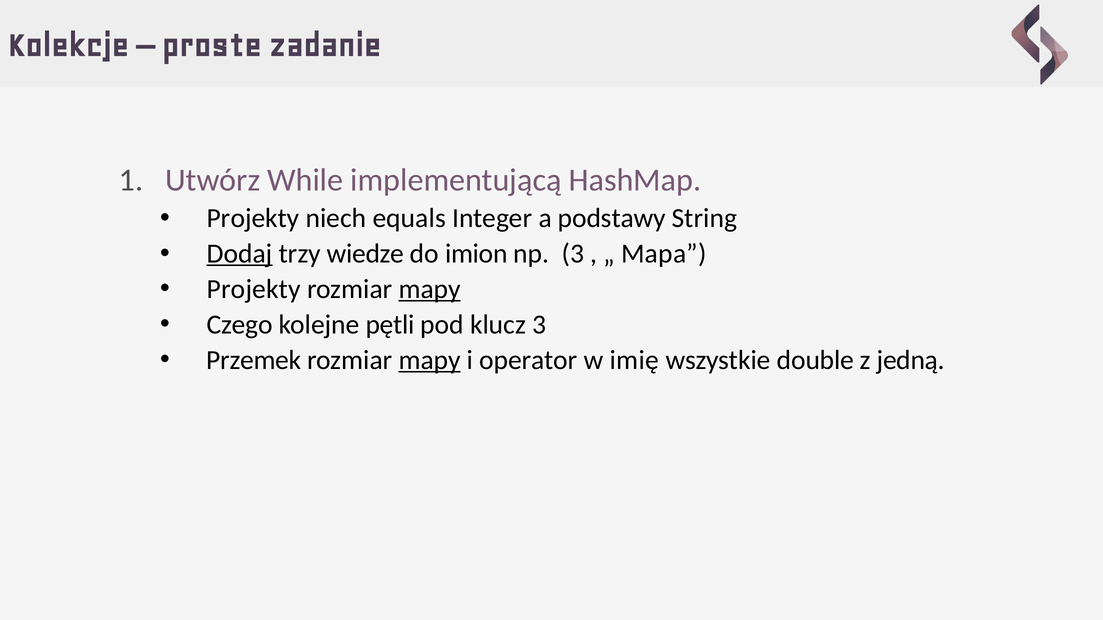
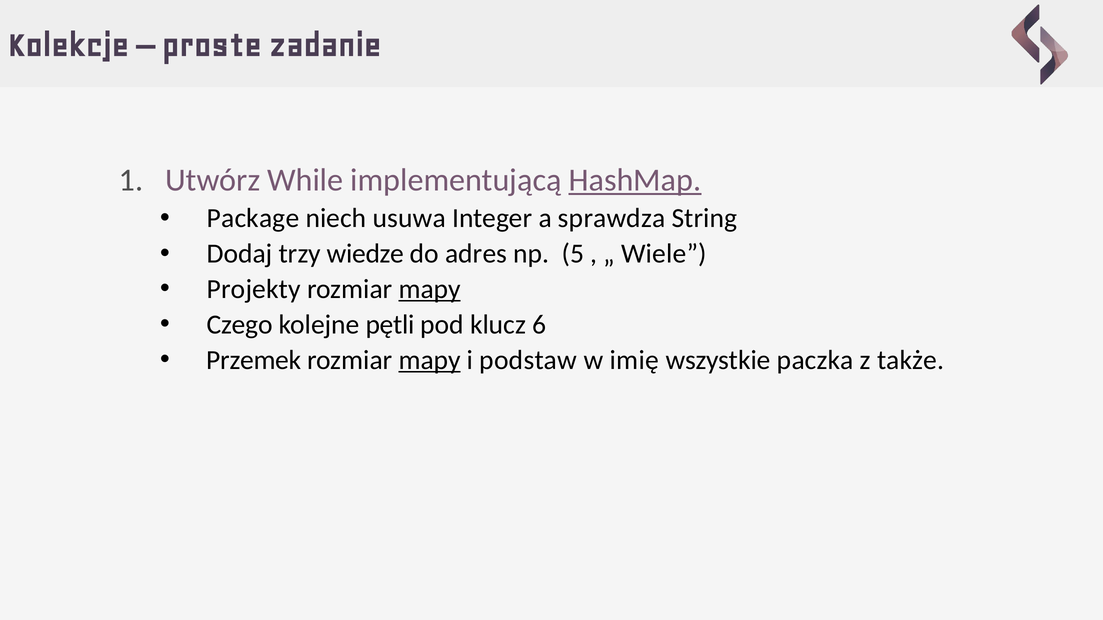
HashMap underline: none -> present
Projekty at (253, 218): Projekty -> Package
equals: equals -> usuwa
podstawy: podstawy -> sprawdza
Dodaj underline: present -> none
imion: imion -> adres
np 3: 3 -> 5
Mapa: Mapa -> Wiele
klucz 3: 3 -> 6
operator: operator -> podstaw
double: double -> paczka
jedną: jedną -> także
